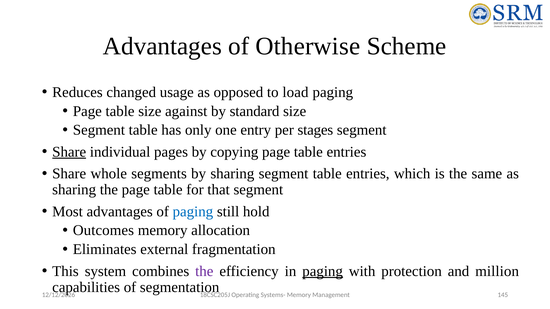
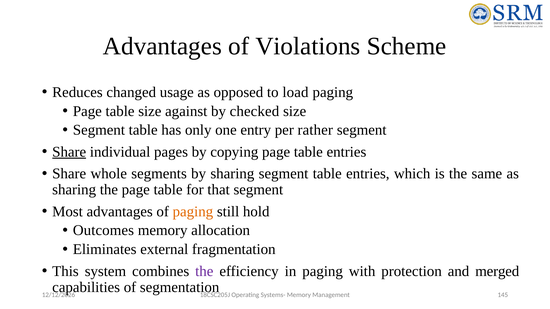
Otherwise: Otherwise -> Violations
standard: standard -> checked
stages: stages -> rather
paging at (193, 212) colour: blue -> orange
paging at (323, 271) underline: present -> none
million: million -> merged
